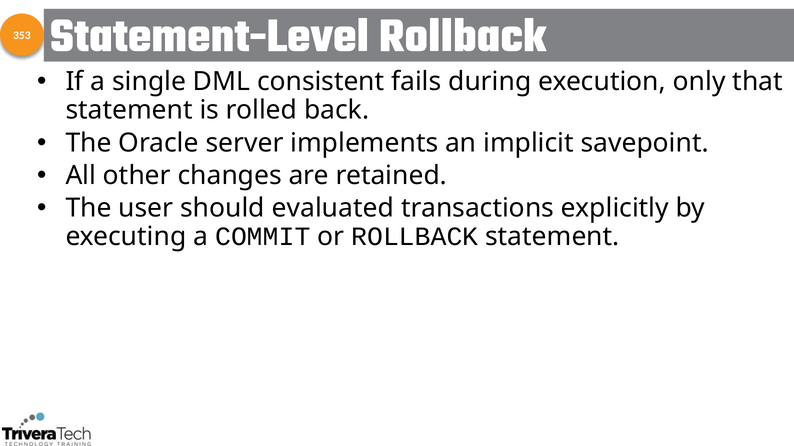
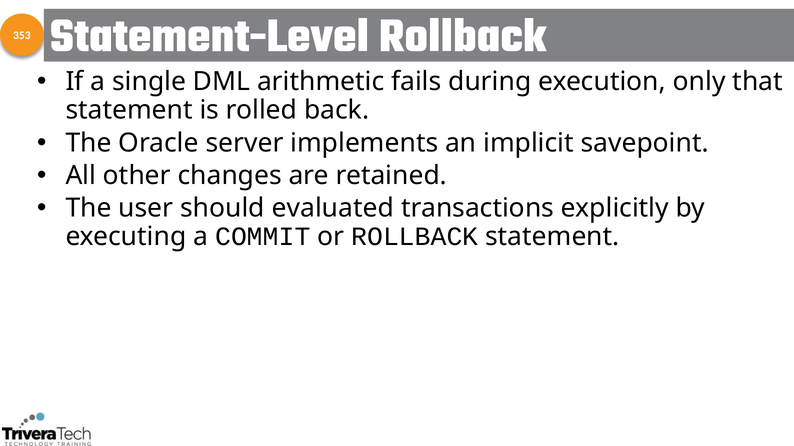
consistent: consistent -> arithmetic
